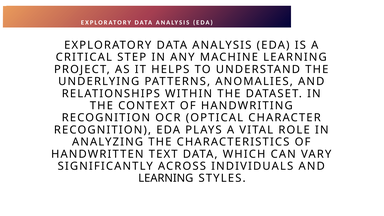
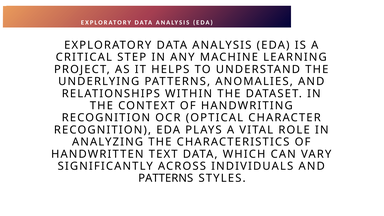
LEARNING at (166, 178): LEARNING -> PATTERNS
